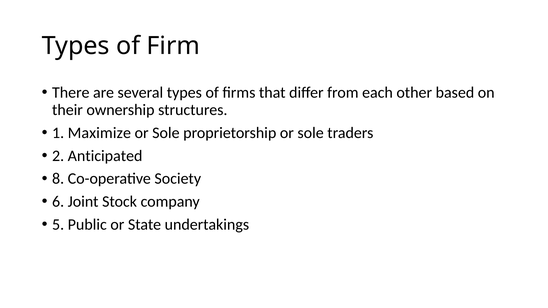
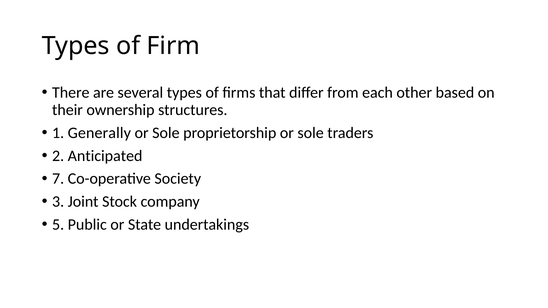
Maximize: Maximize -> Generally
8: 8 -> 7
6: 6 -> 3
